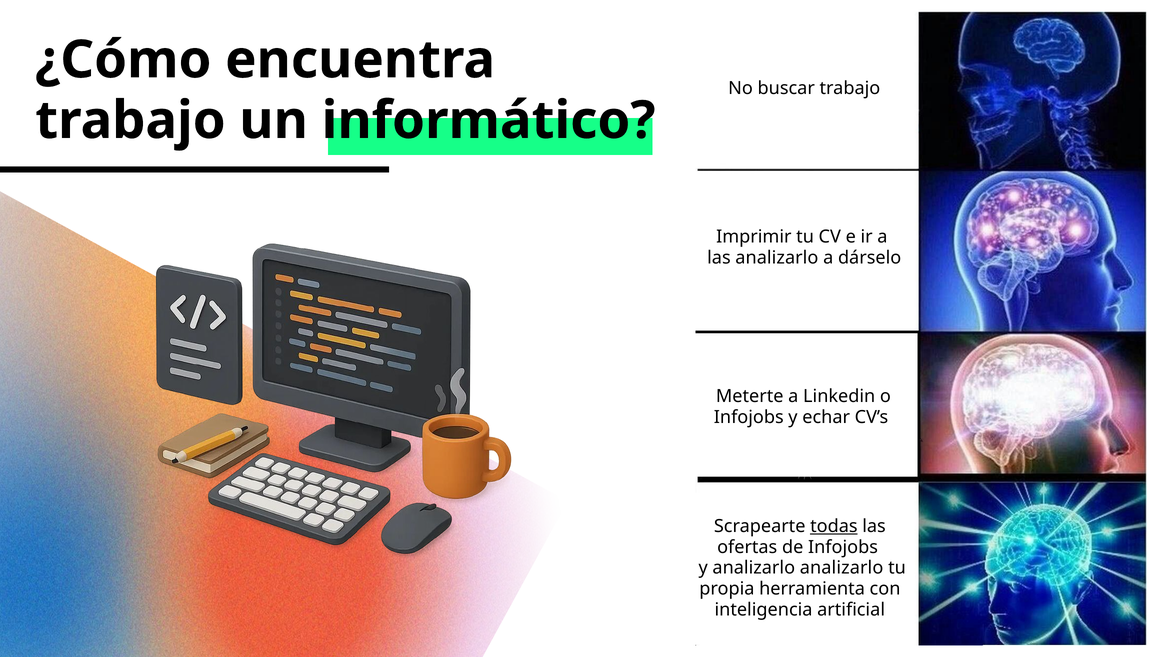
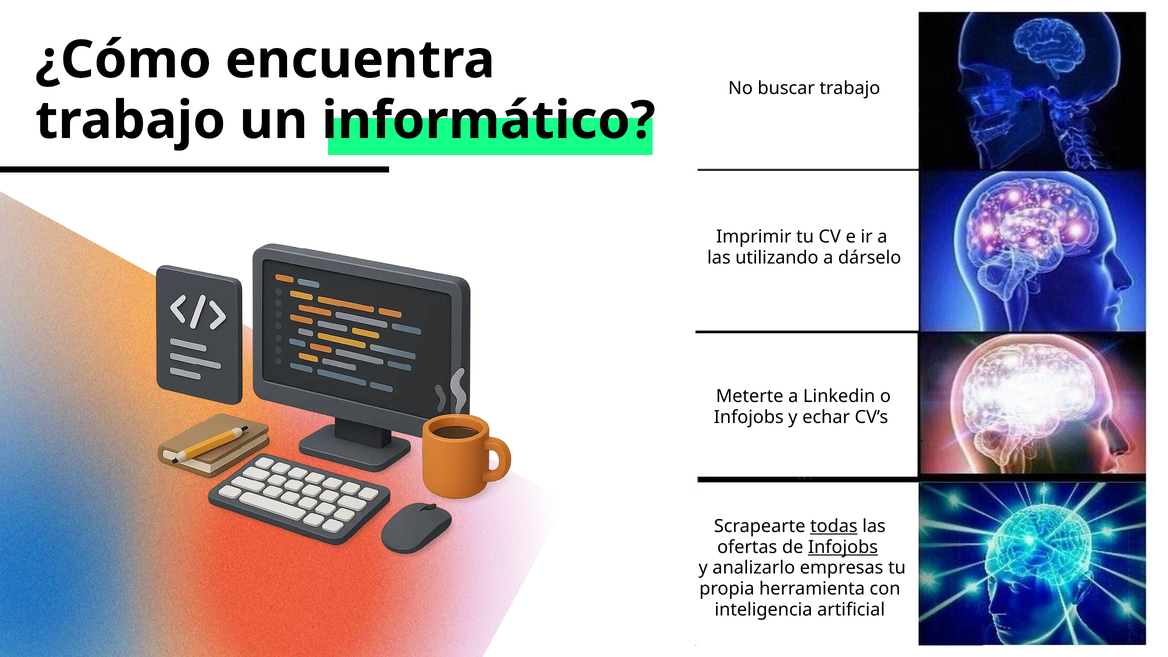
las analizarlo: analizarlo -> utilizando
Infojobs at (843, 547) underline: none -> present
analizarlo analizarlo: analizarlo -> empresas
